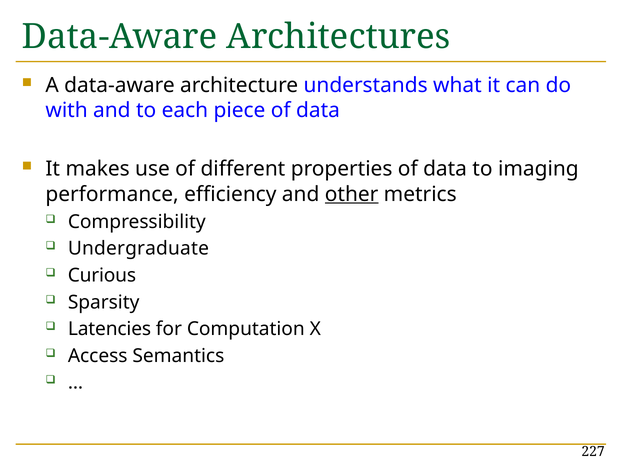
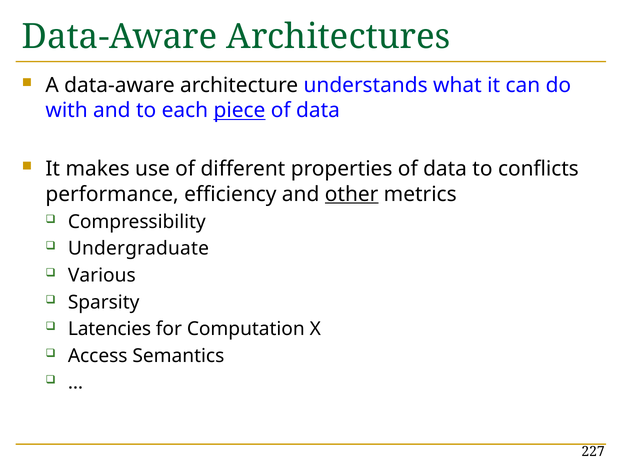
piece underline: none -> present
imaging: imaging -> conflicts
Curious: Curious -> Various
